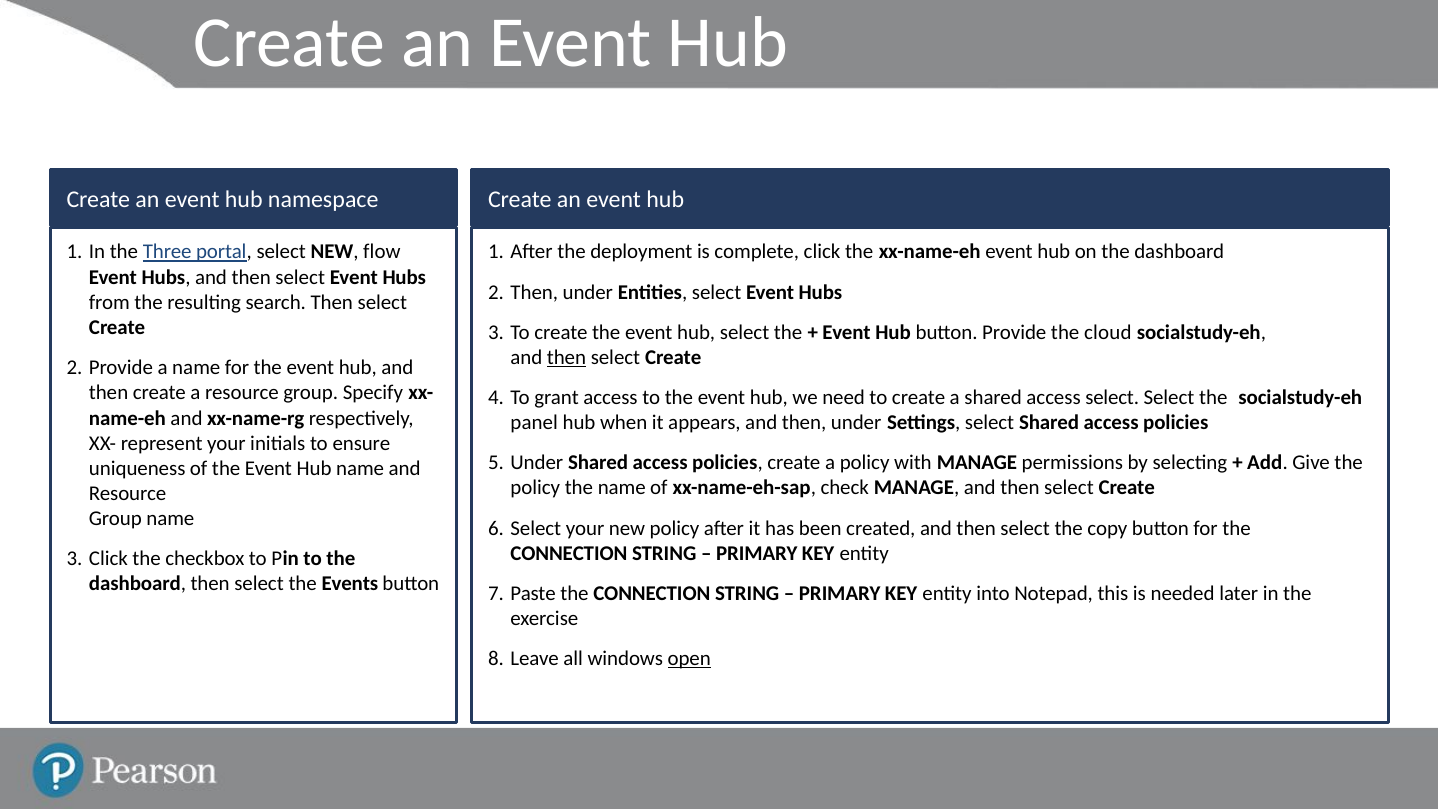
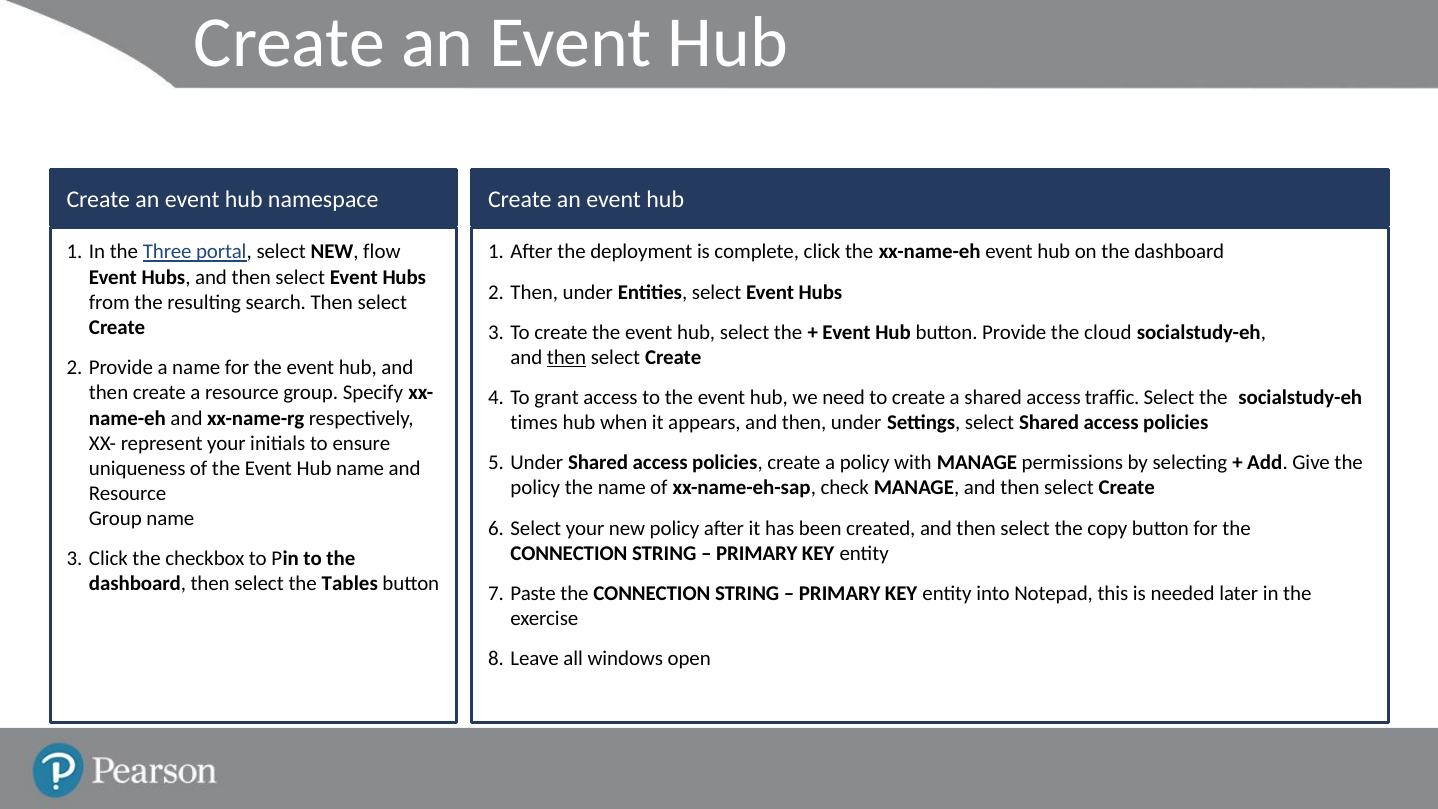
access select: select -> traffic
panel: panel -> times
Events: Events -> Tables
open underline: present -> none
